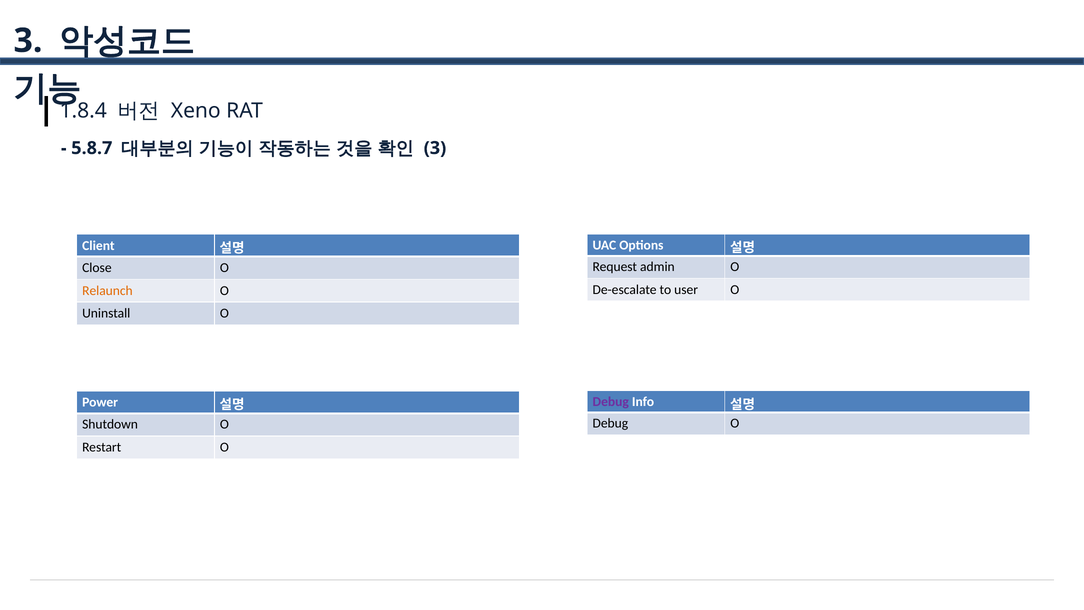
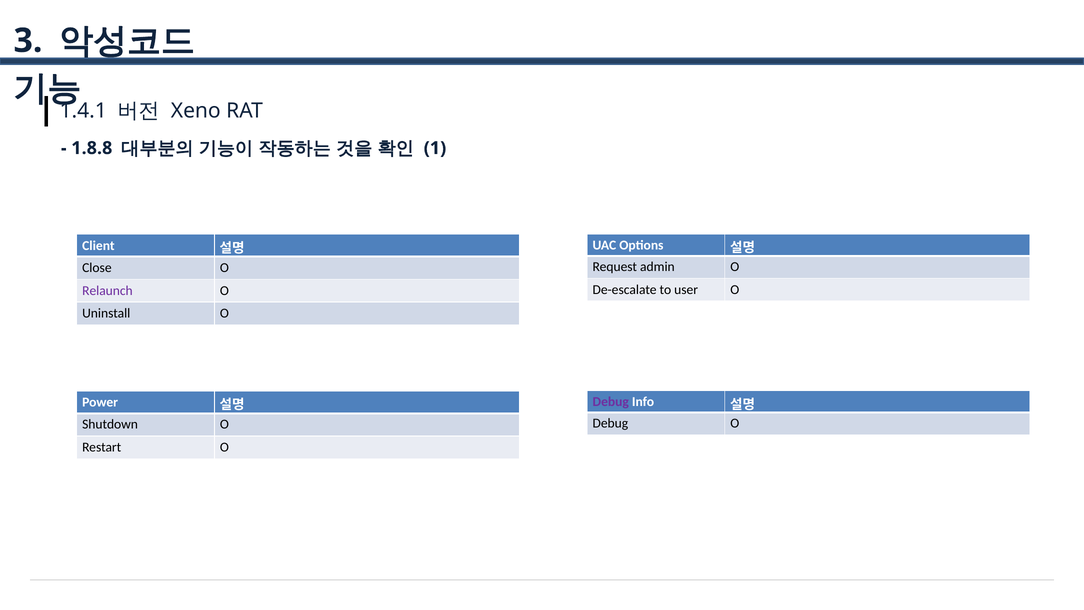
1.8.4: 1.8.4 -> 1.4.1
5.8.7: 5.8.7 -> 1.8.8
3 at (435, 148): 3 -> 1
Relaunch colour: orange -> purple
